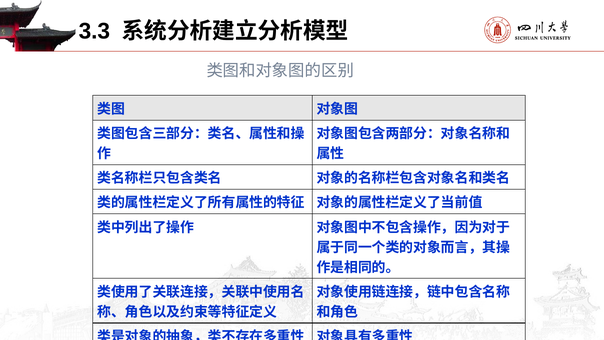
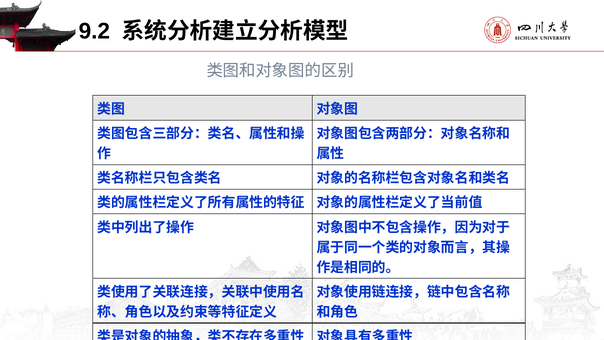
3.3: 3.3 -> 9.2
